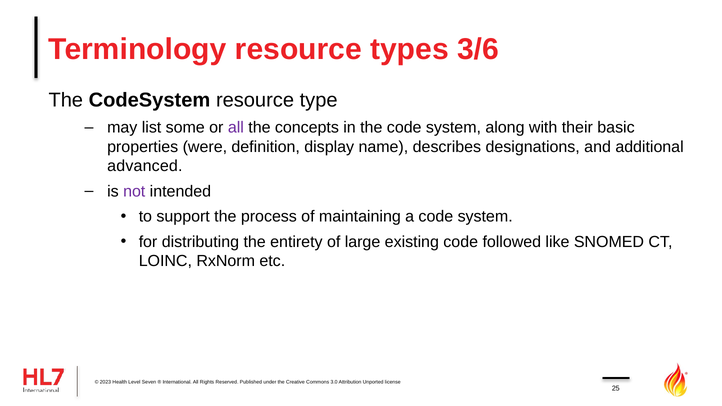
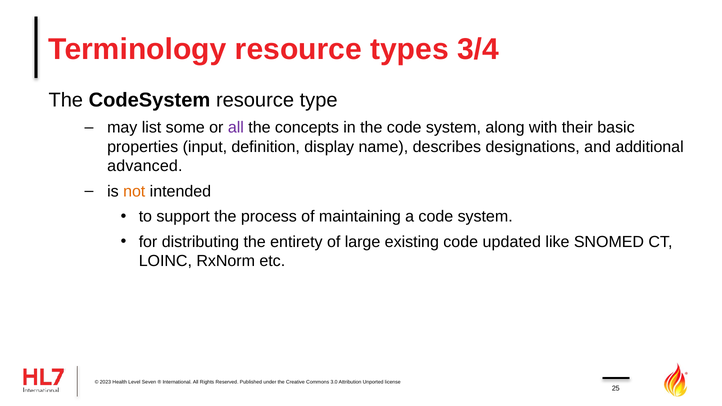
3/6: 3/6 -> 3/4
were: were -> input
not colour: purple -> orange
followed: followed -> updated
